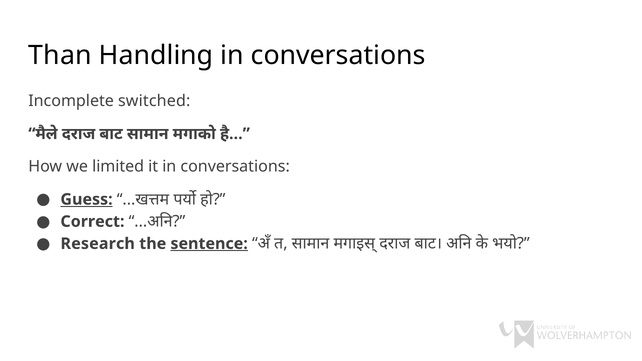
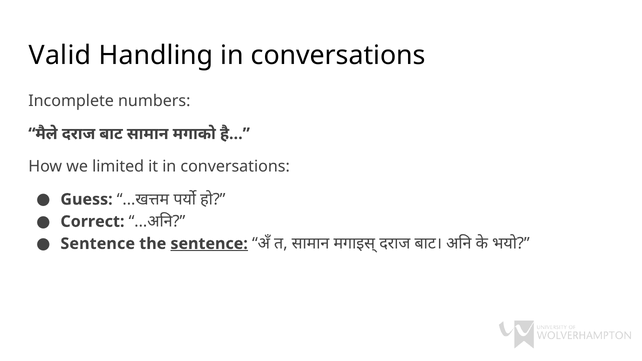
Than: Than -> Valid
switched: switched -> numbers
Guess underline: present -> none
Research at (98, 244): Research -> Sentence
